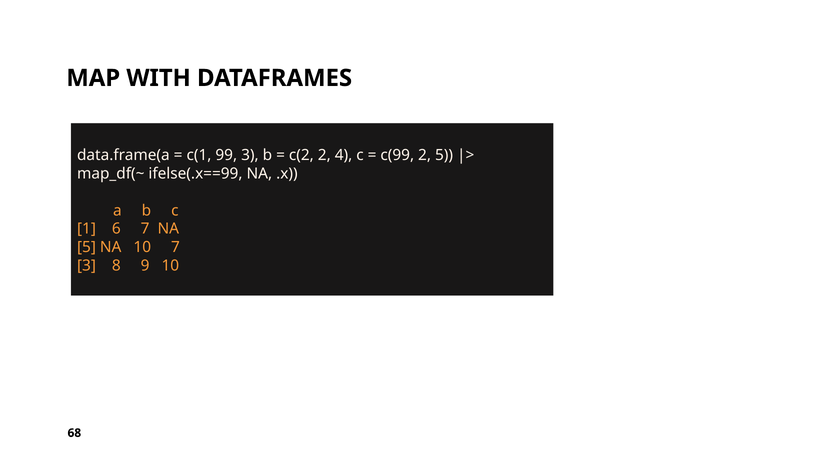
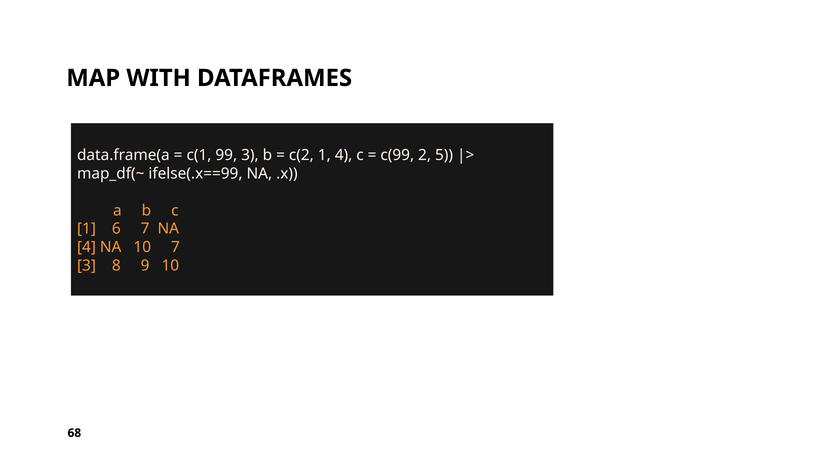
c(2 2: 2 -> 1
5 at (87, 247): 5 -> 4
